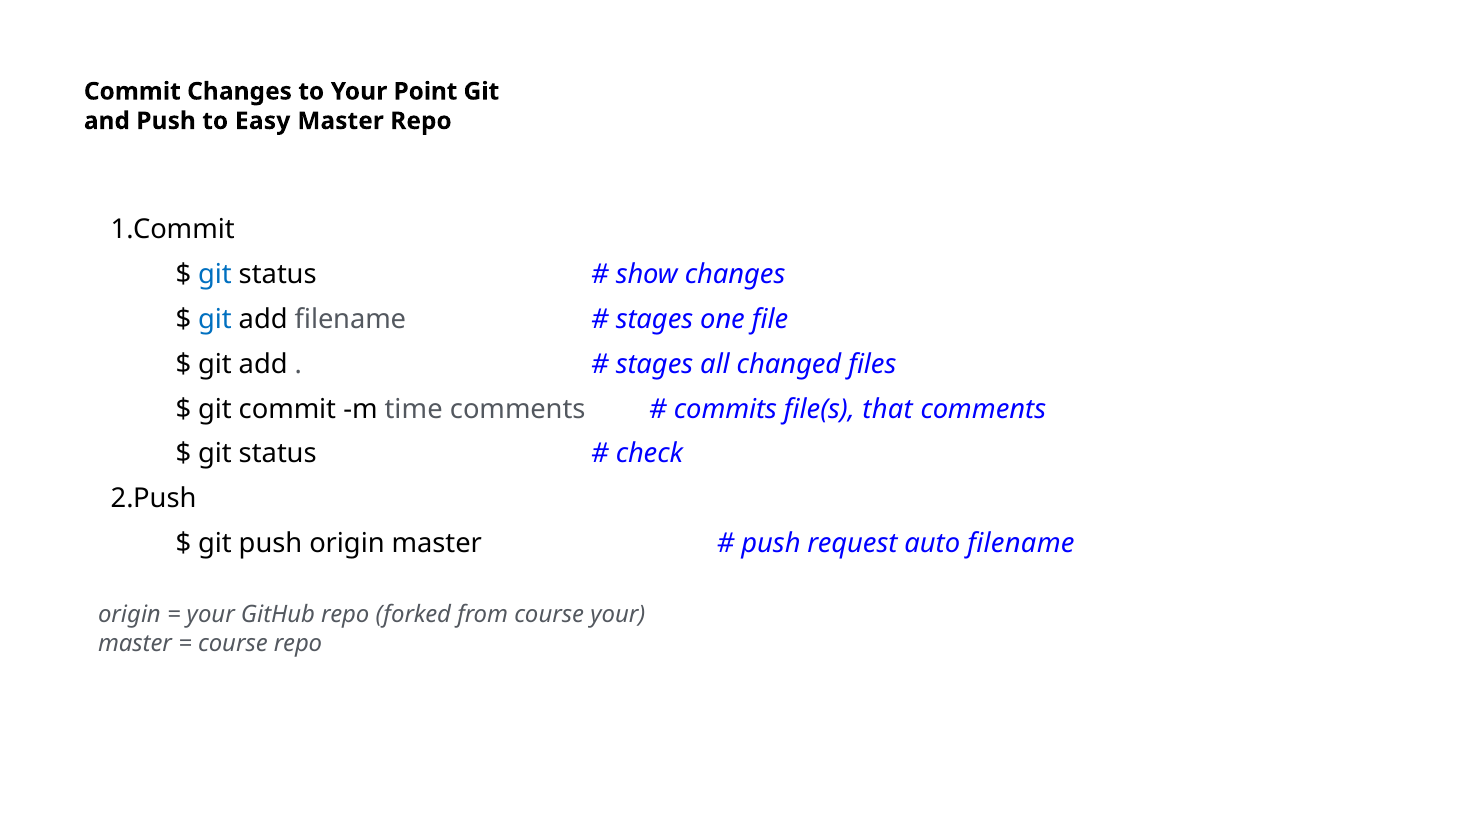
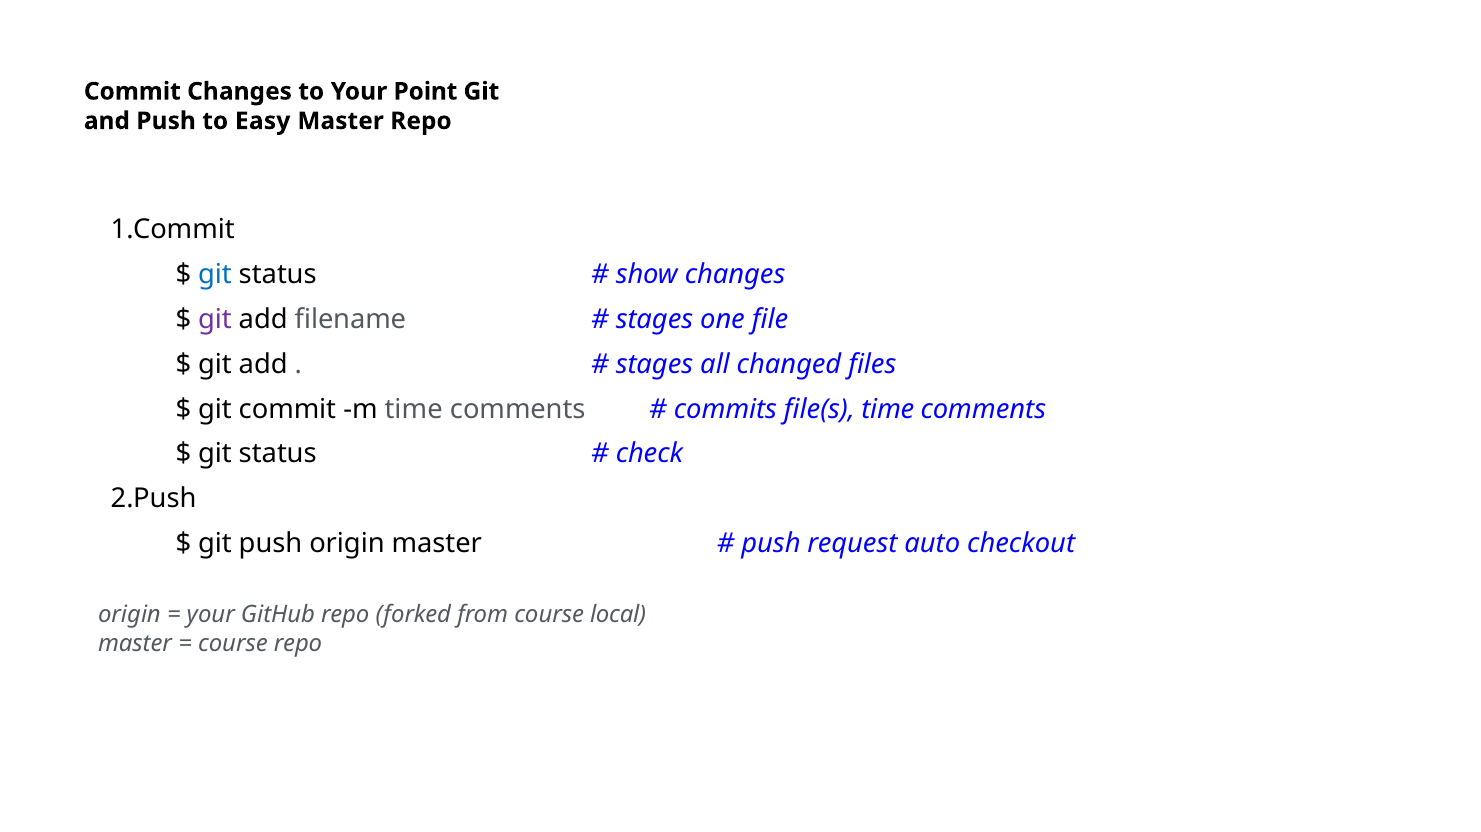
git at (215, 319) colour: blue -> purple
file(s that: that -> time
auto filename: filename -> checkout
course your: your -> local
